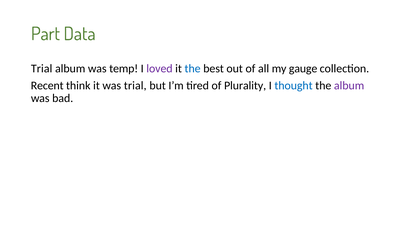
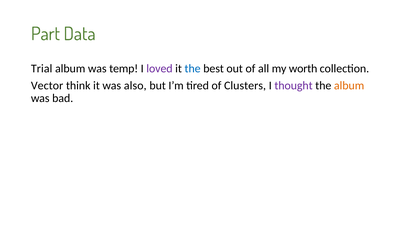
gauge: gauge -> worth
Recent: Recent -> Vector
was trial: trial -> also
Plurality: Plurality -> Clusters
thought colour: blue -> purple
album at (349, 86) colour: purple -> orange
